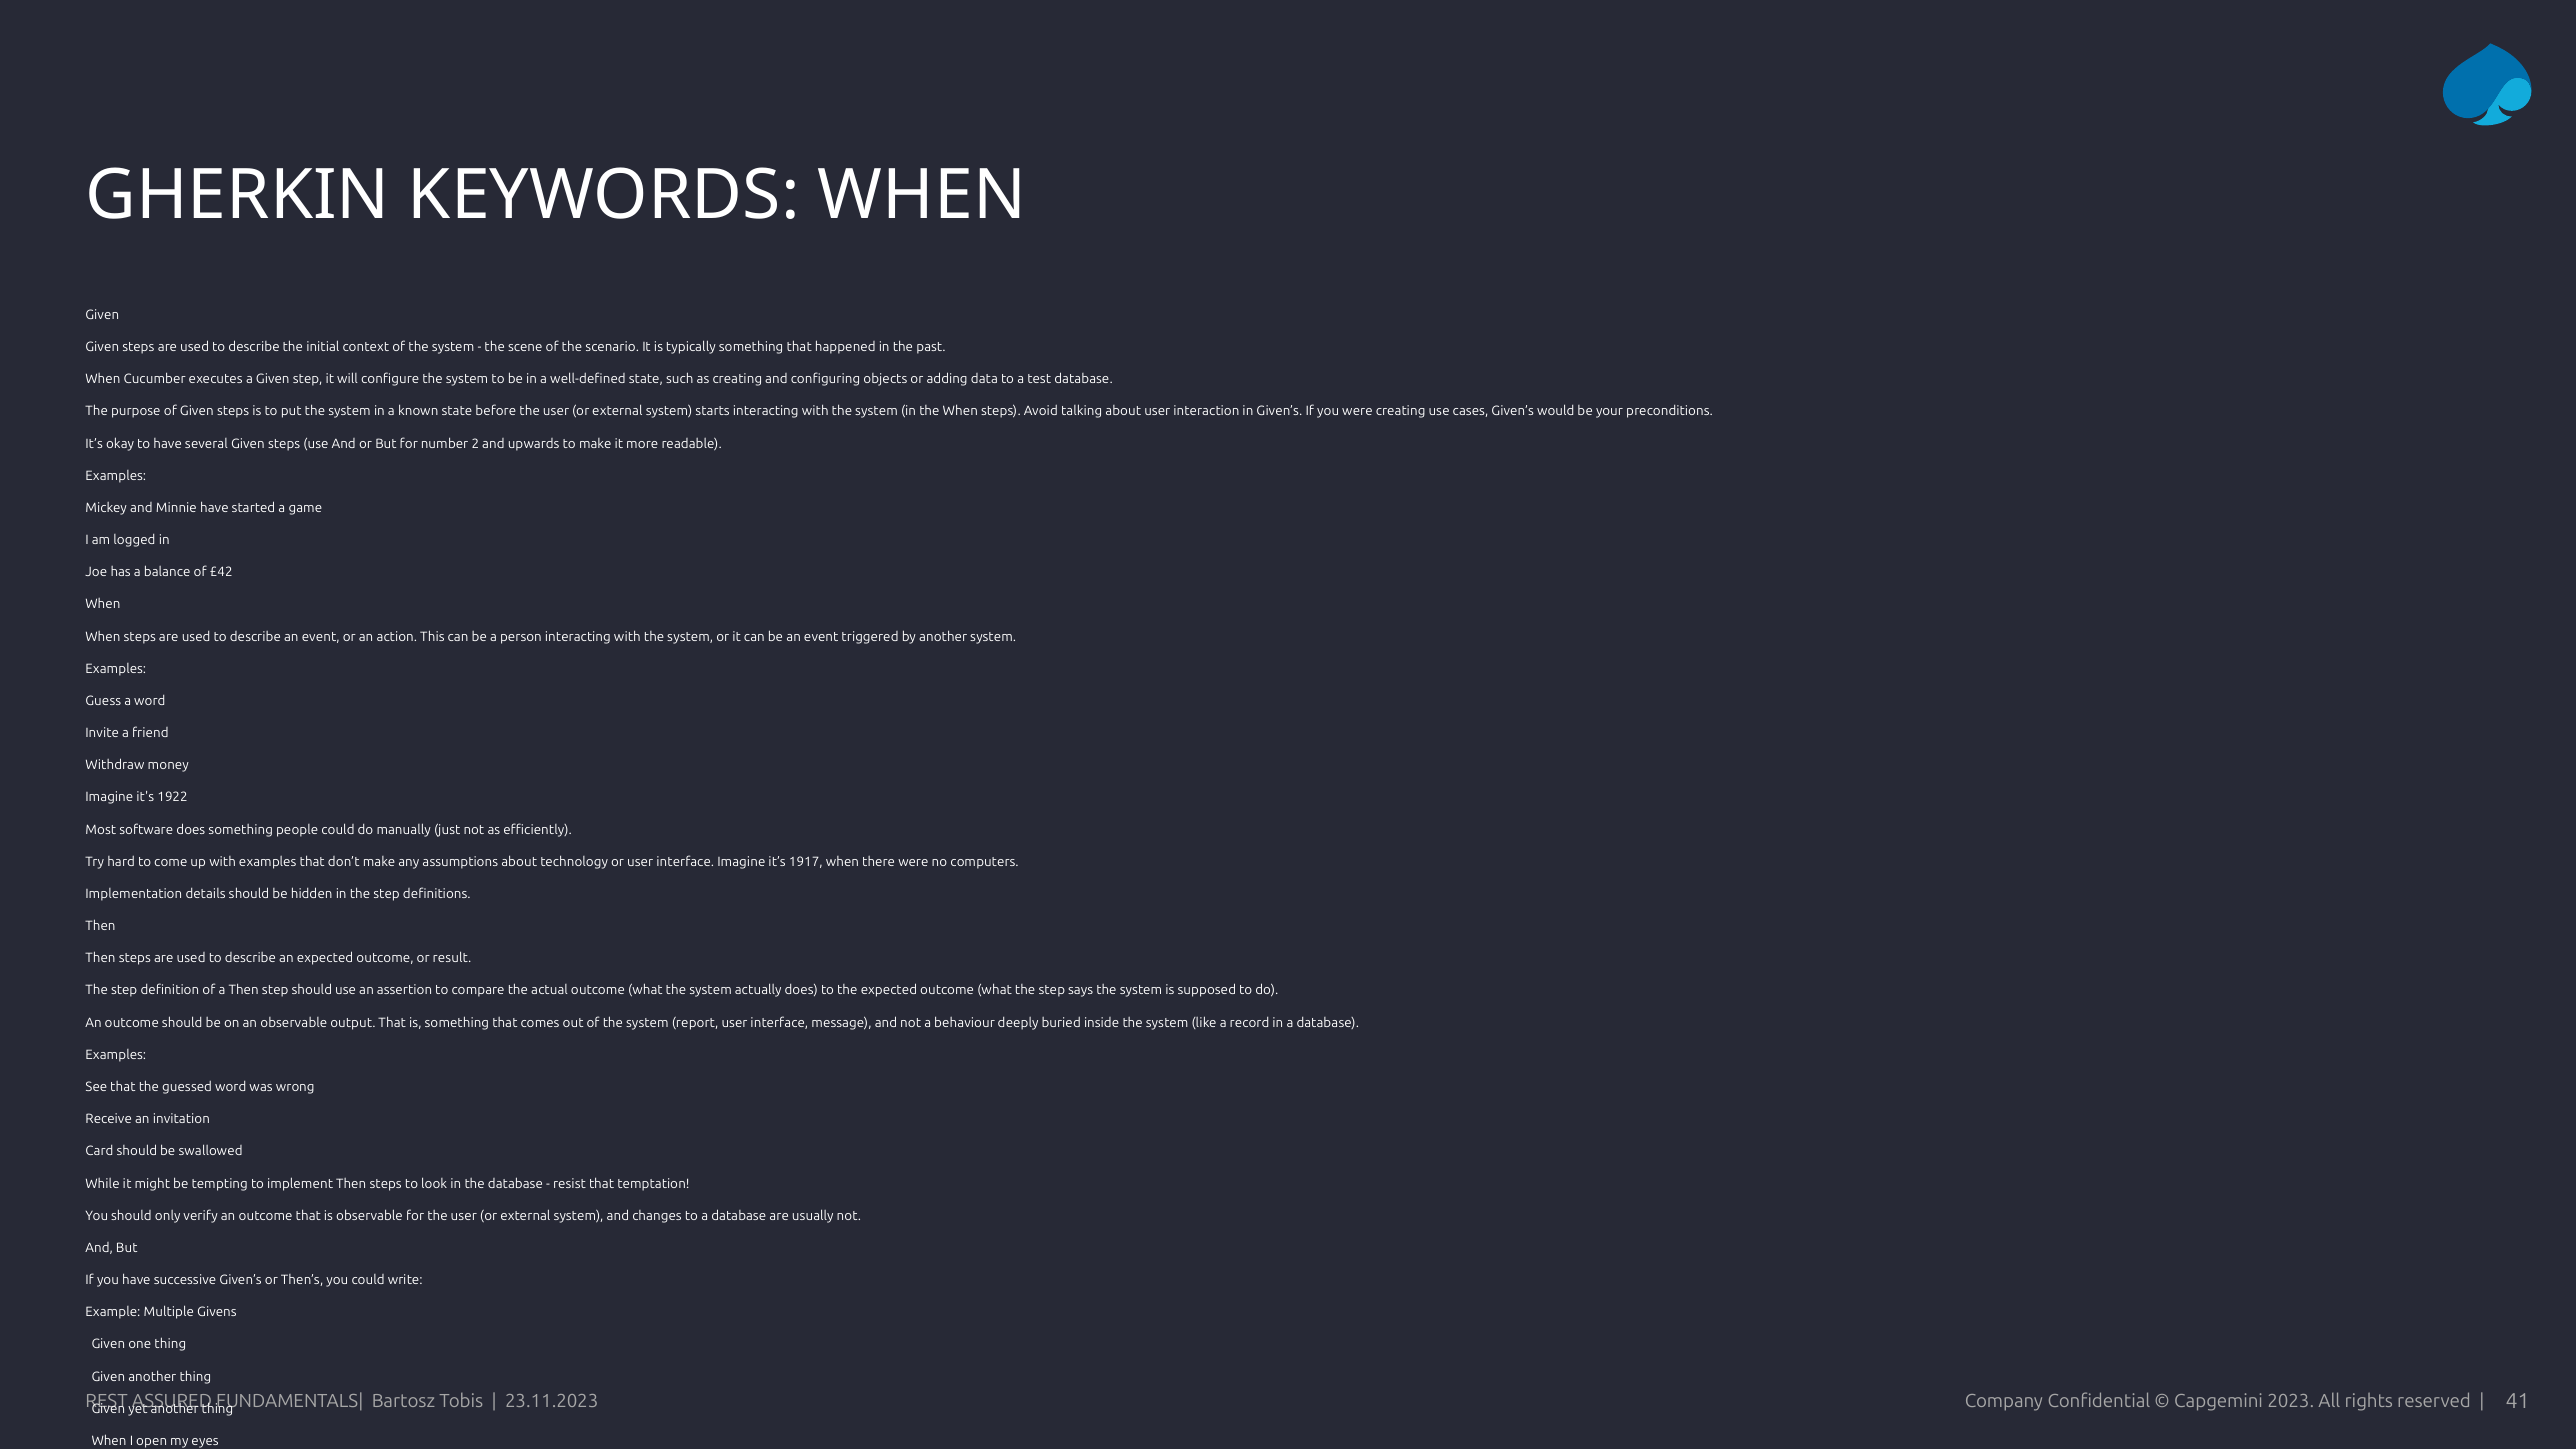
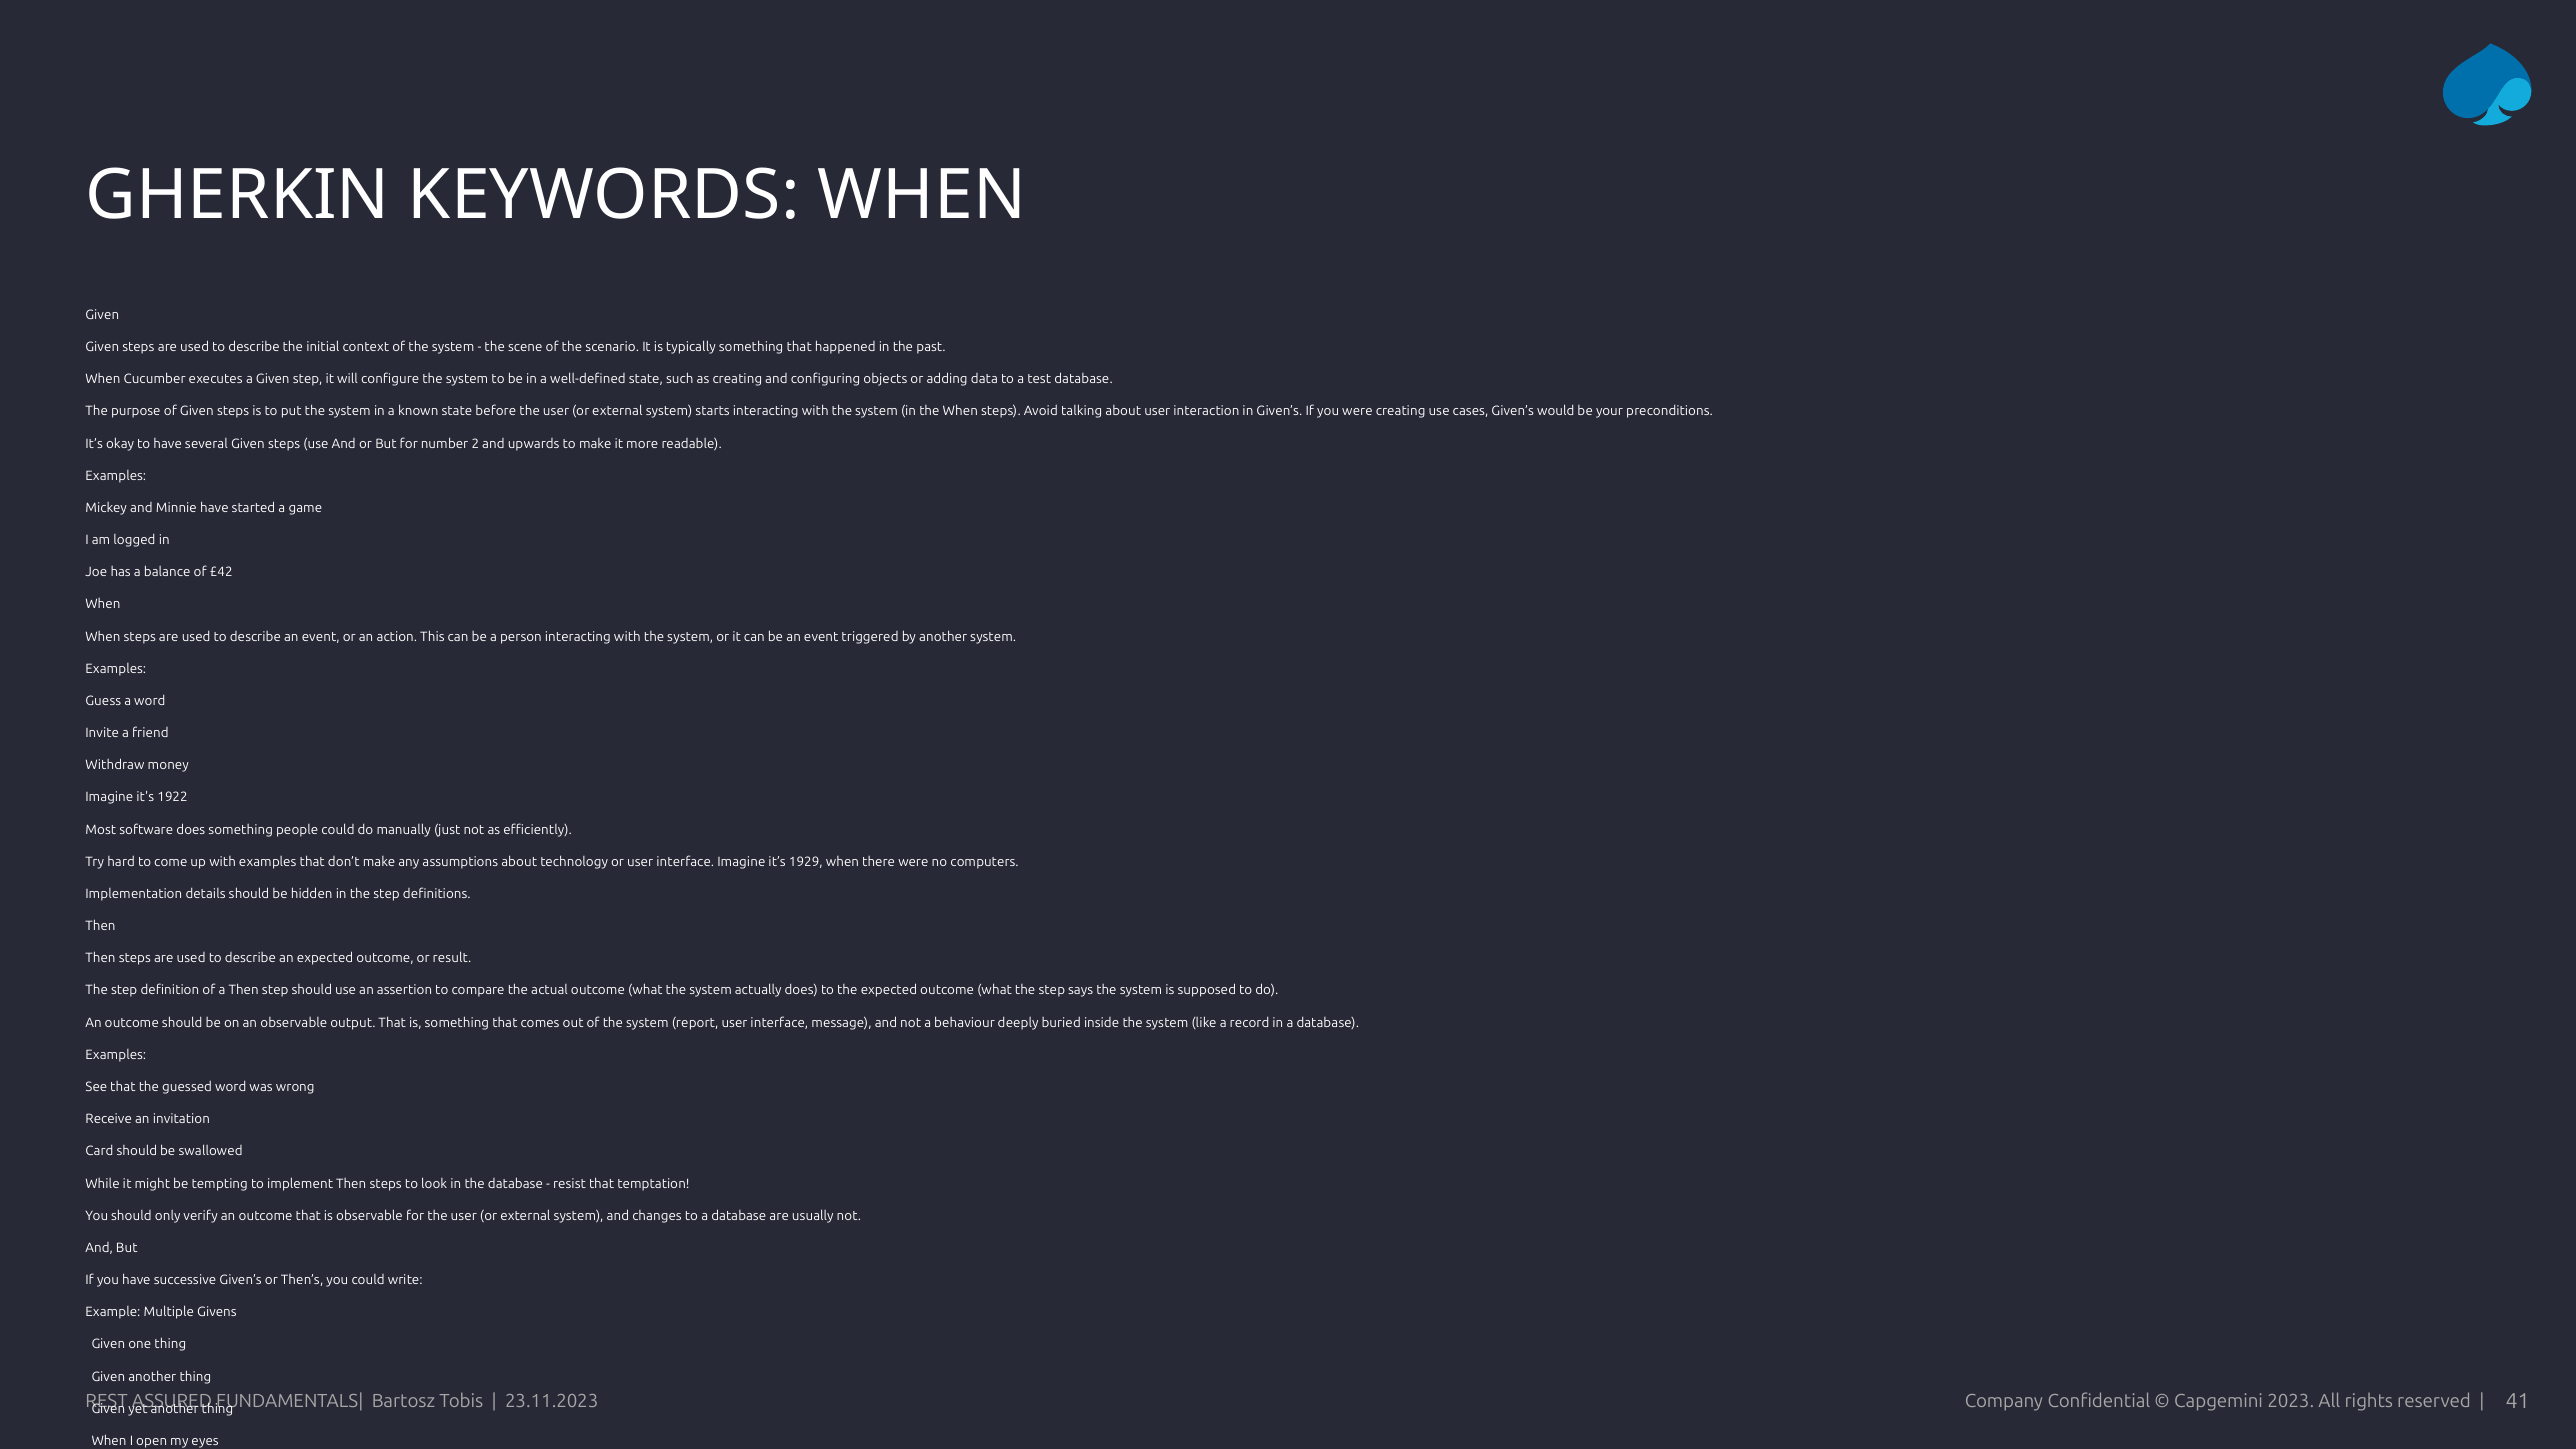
1917: 1917 -> 1929
